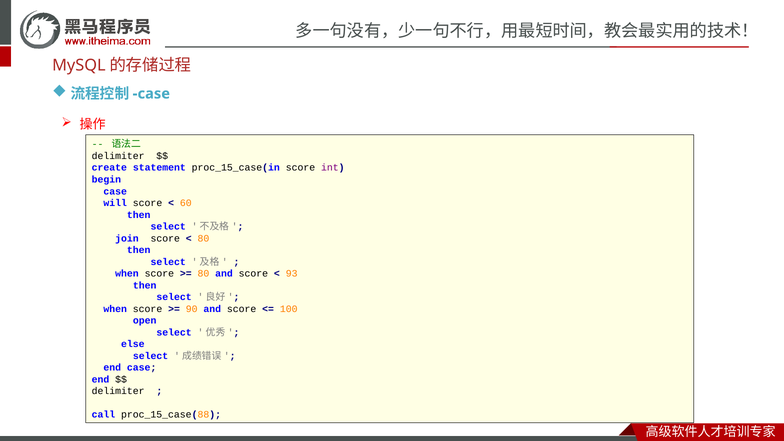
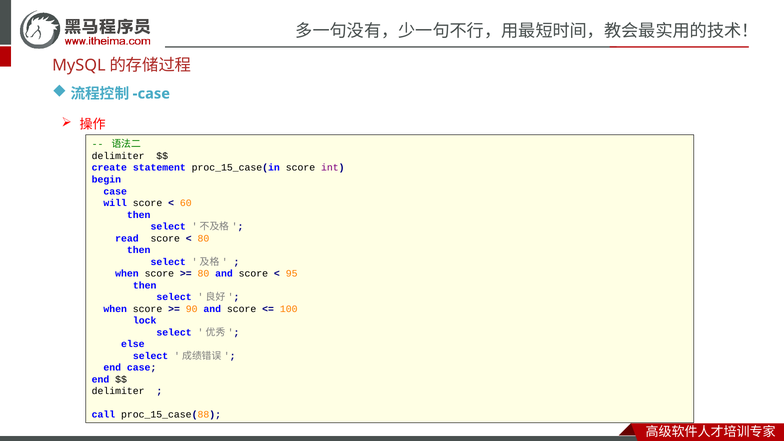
join: join -> read
93: 93 -> 95
open: open -> lock
